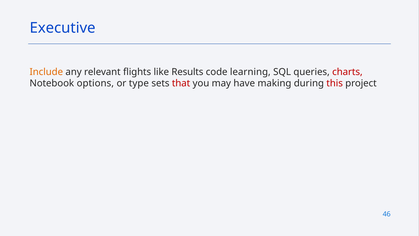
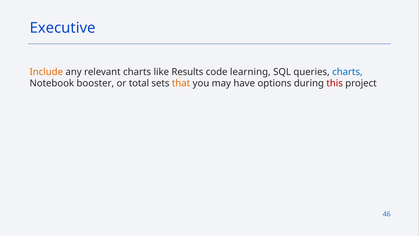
relevant flights: flights -> charts
charts at (347, 72) colour: red -> blue
options: options -> booster
type: type -> total
that colour: red -> orange
making: making -> options
